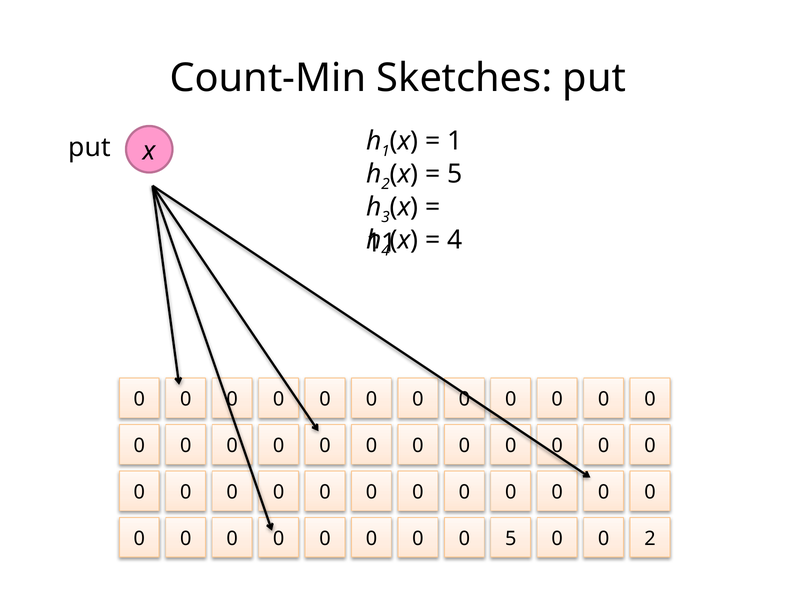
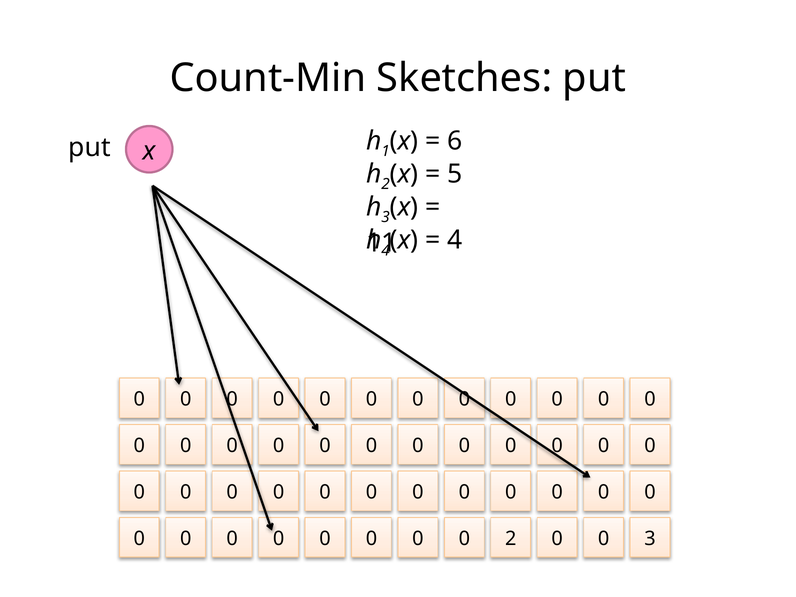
1 at (455, 141): 1 -> 6
0 5: 5 -> 2
0 2: 2 -> 3
